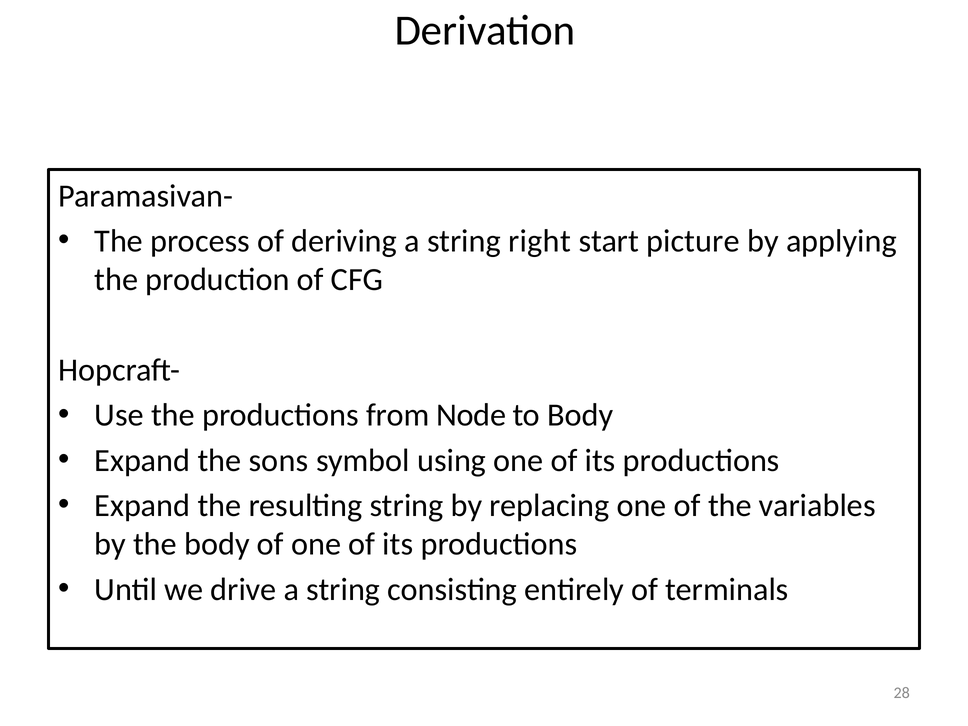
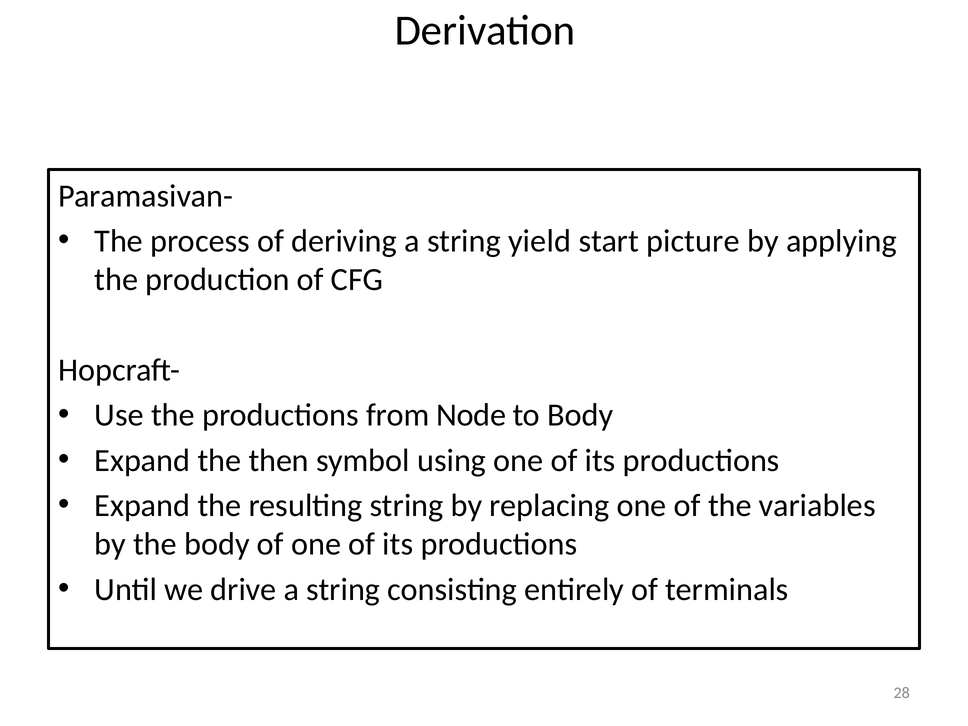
right: right -> yield
sons: sons -> then
